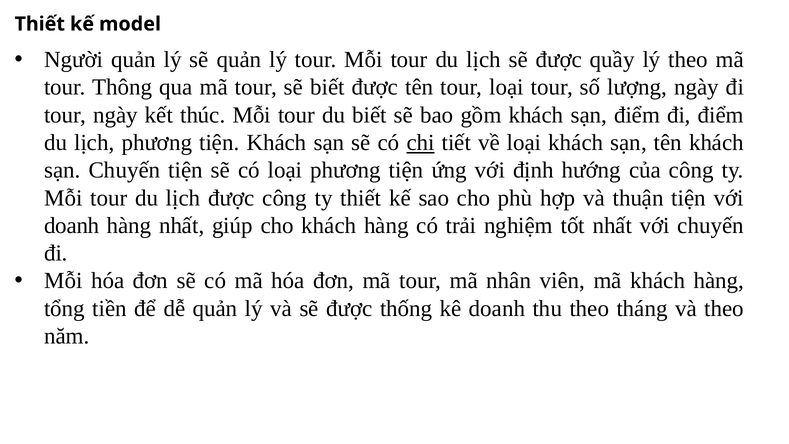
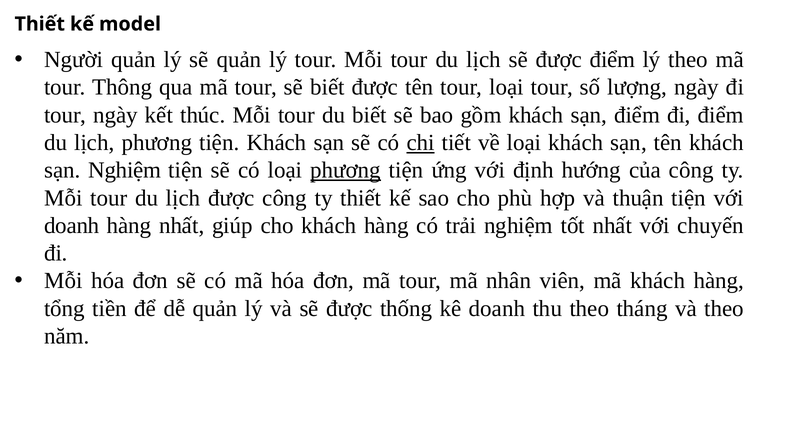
được quầy: quầy -> điểm
sạn Chuyến: Chuyến -> Nghiệm
phương at (346, 170) underline: none -> present
